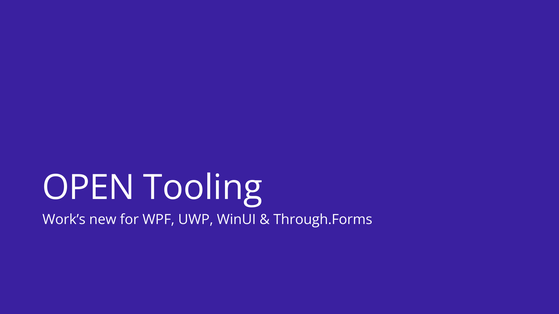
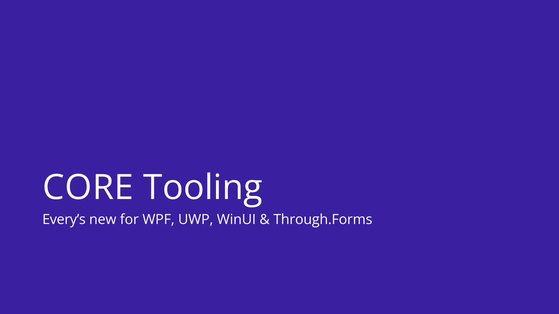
OPEN: OPEN -> CORE
Work’s: Work’s -> Every’s
